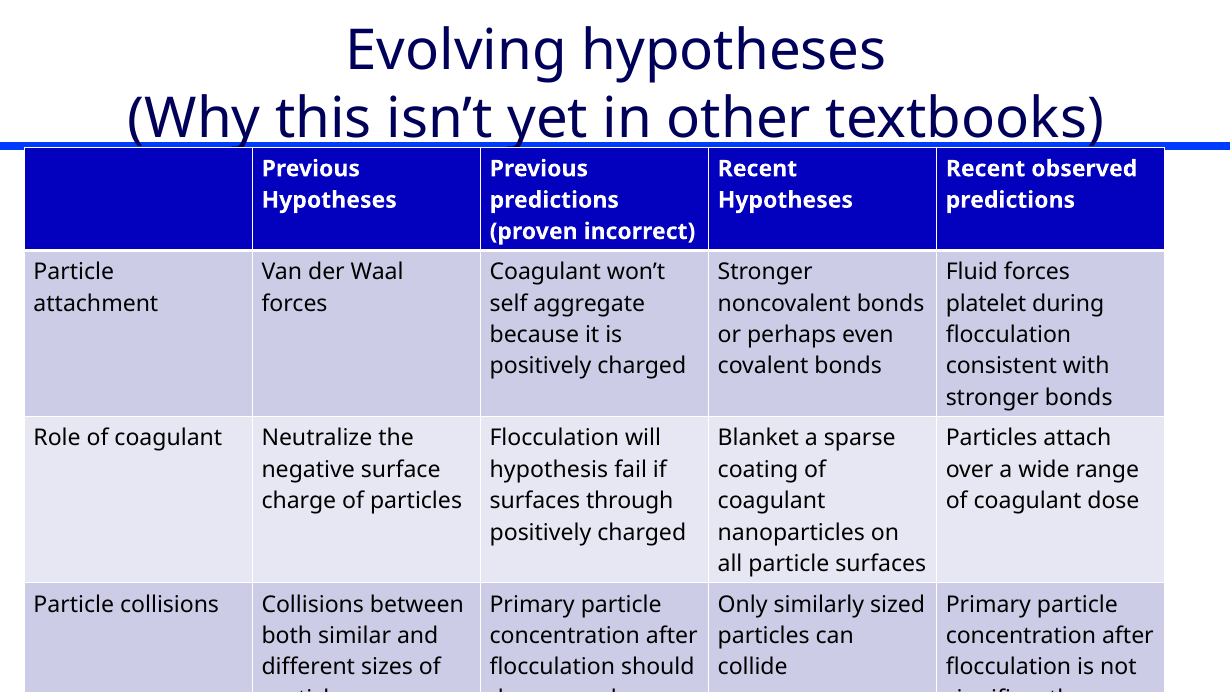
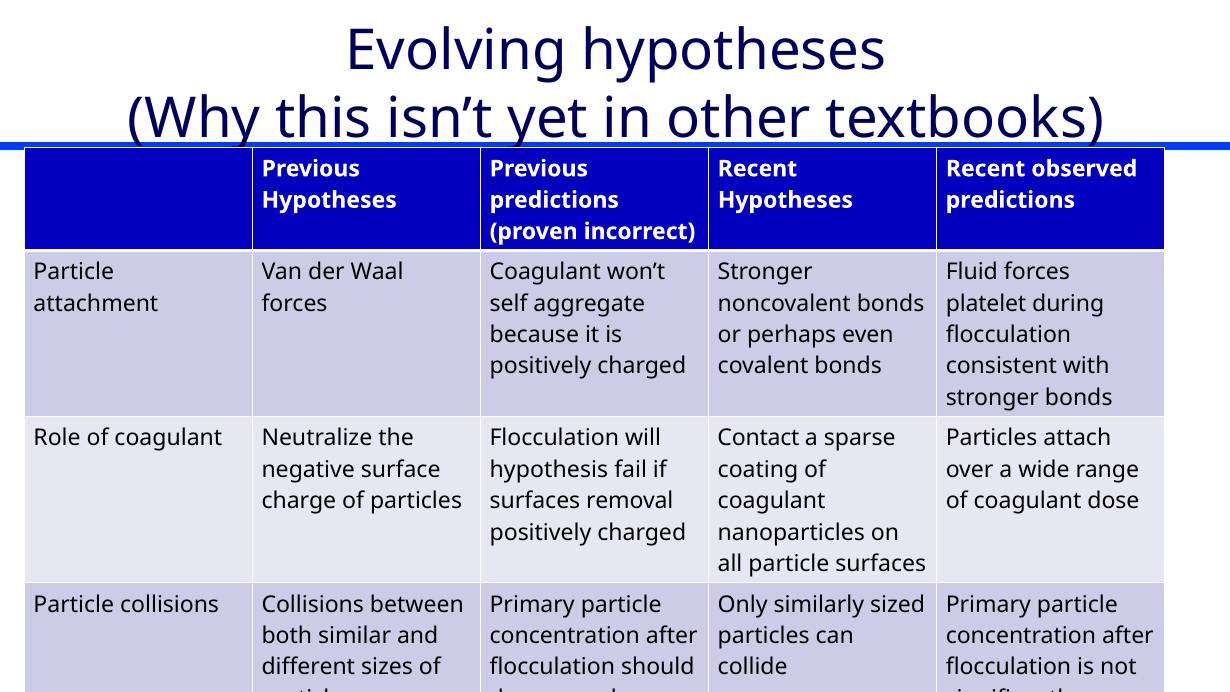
Blanket: Blanket -> Contact
through: through -> removal
